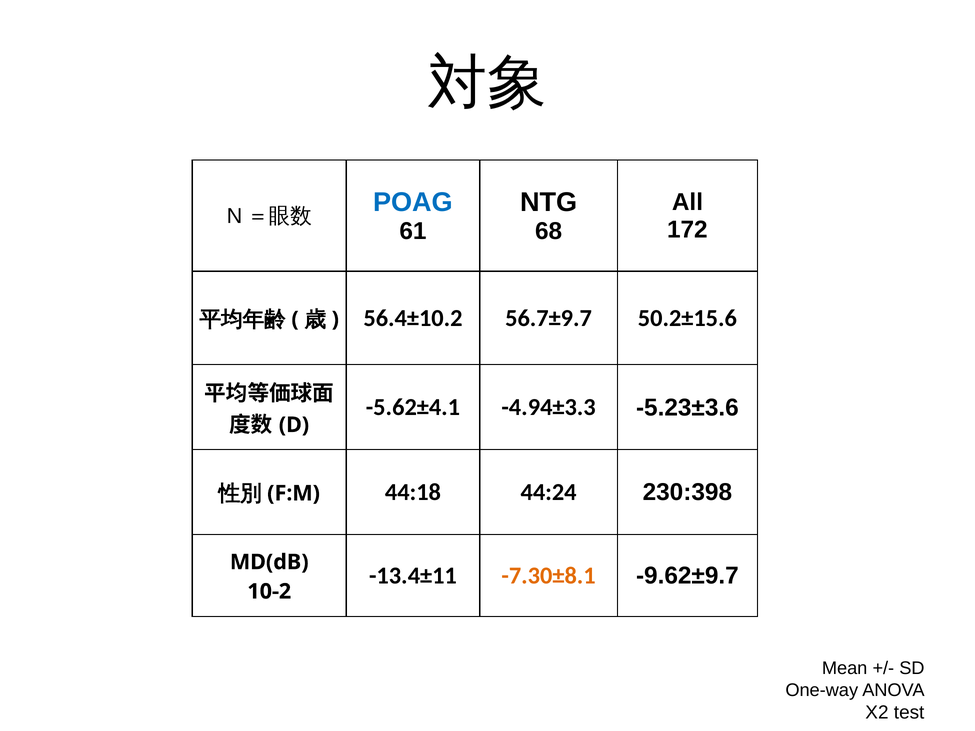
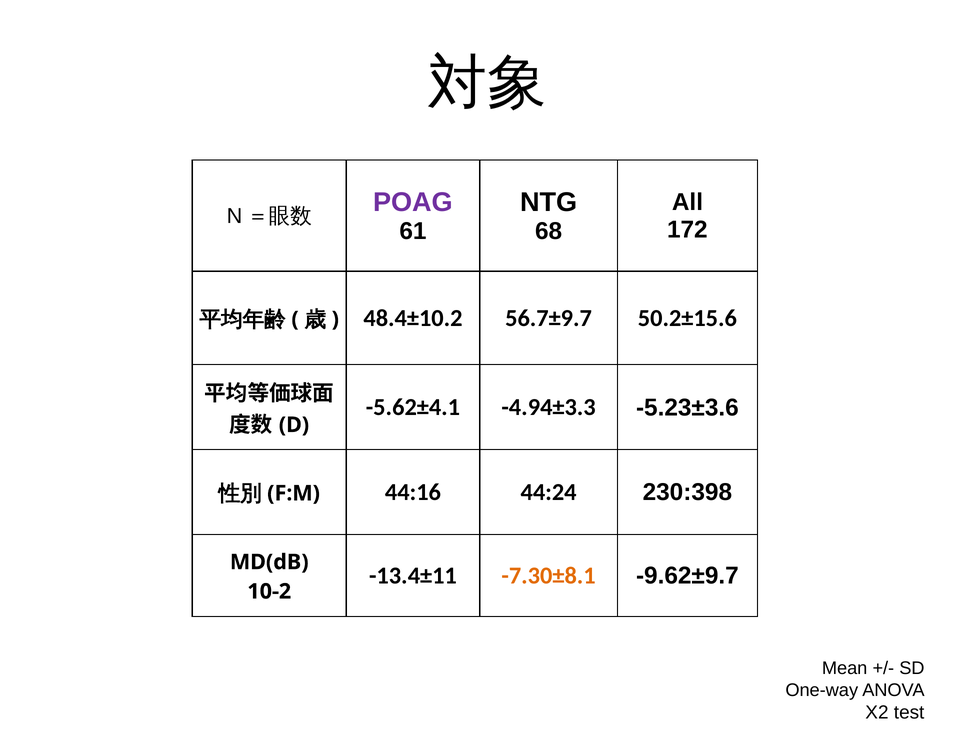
POAG colour: blue -> purple
56.4±10.2: 56.4±10.2 -> 48.4±10.2
44:18: 44:18 -> 44:16
